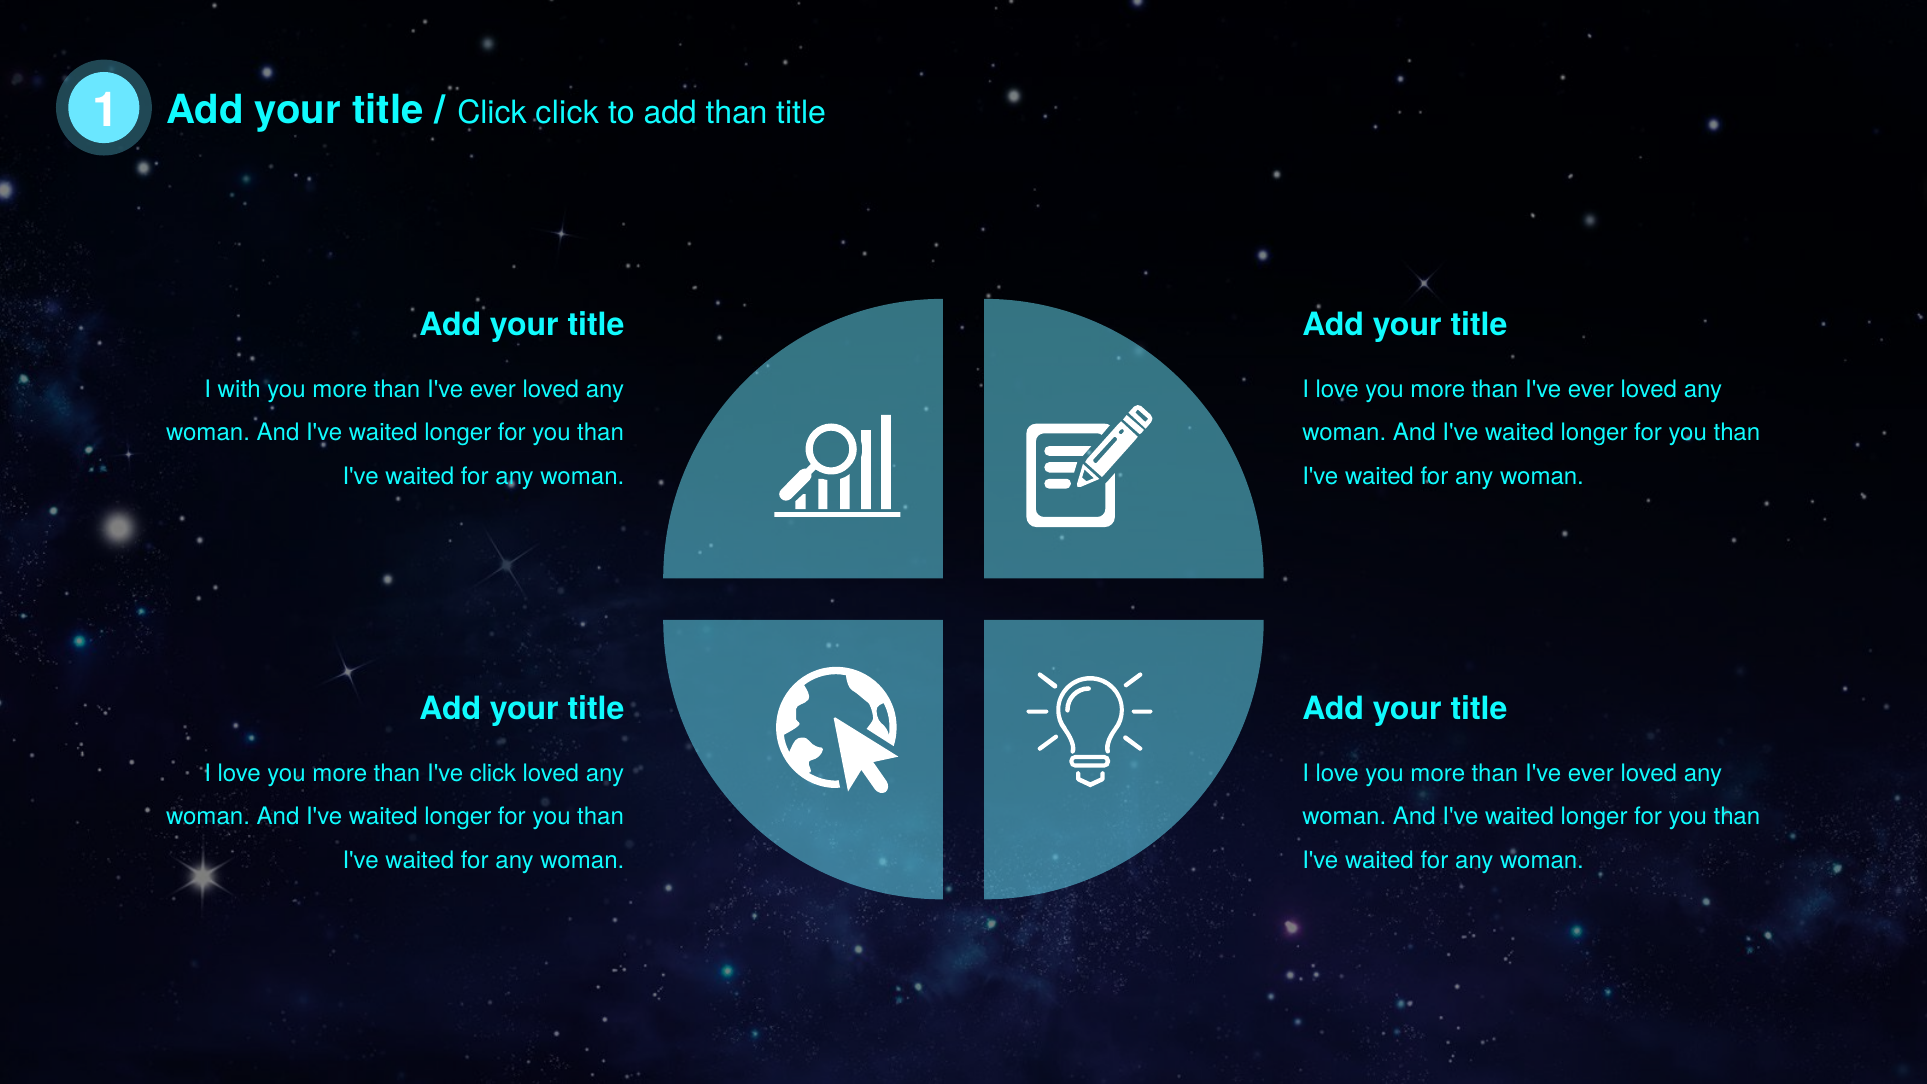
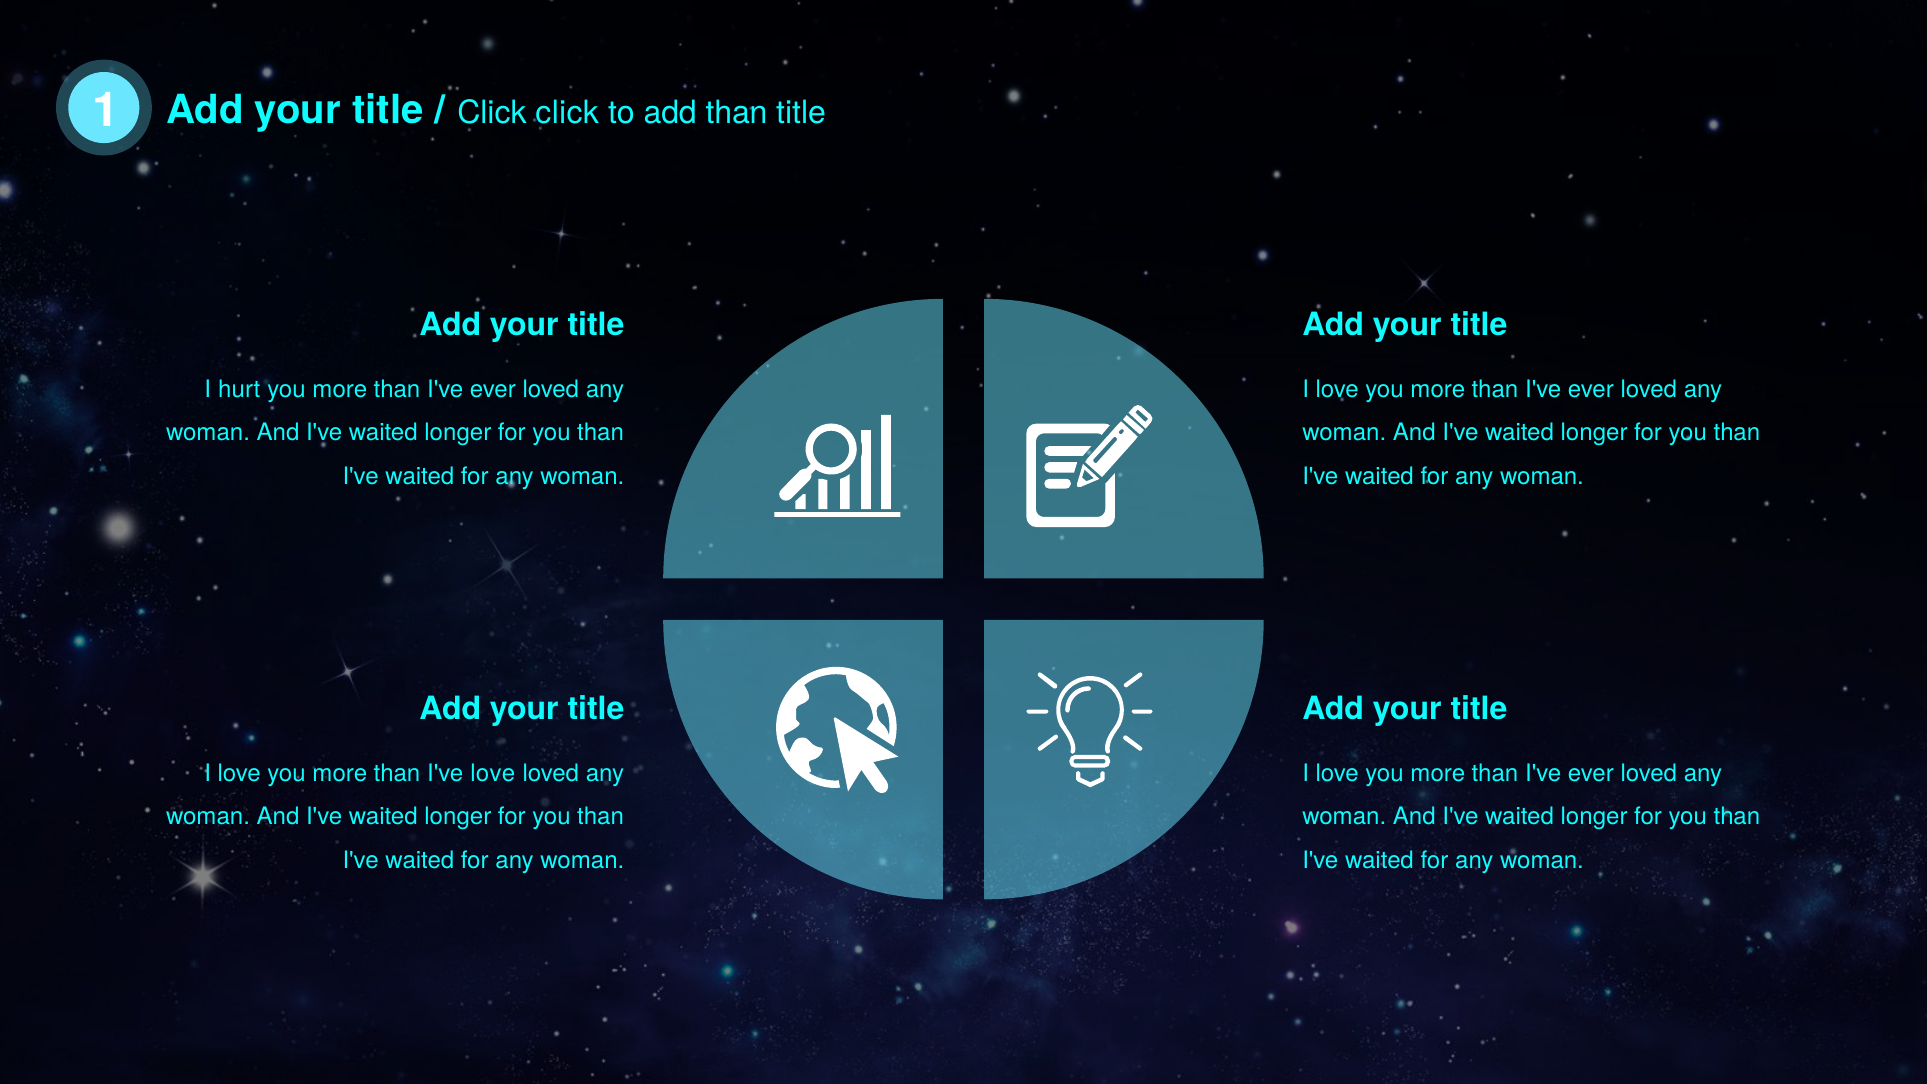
with: with -> hurt
I've click: click -> love
